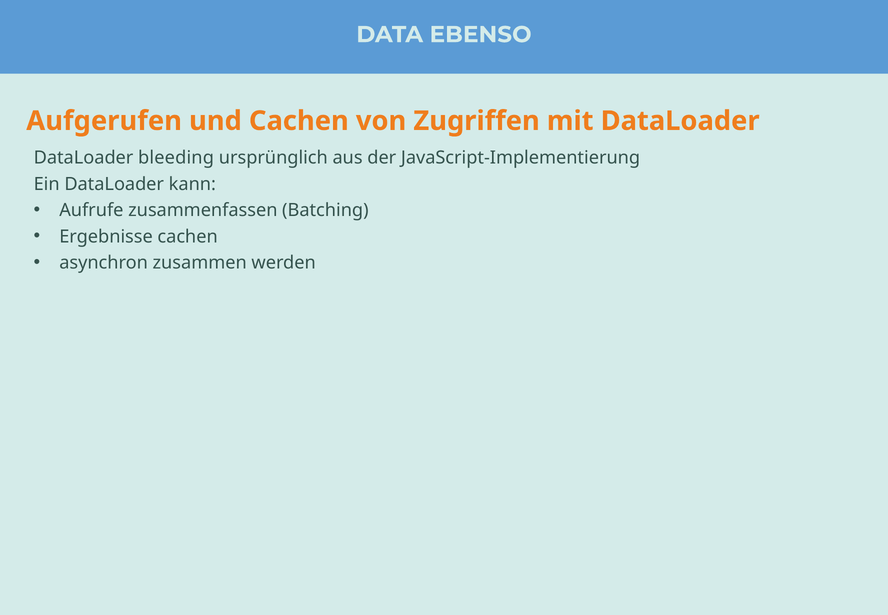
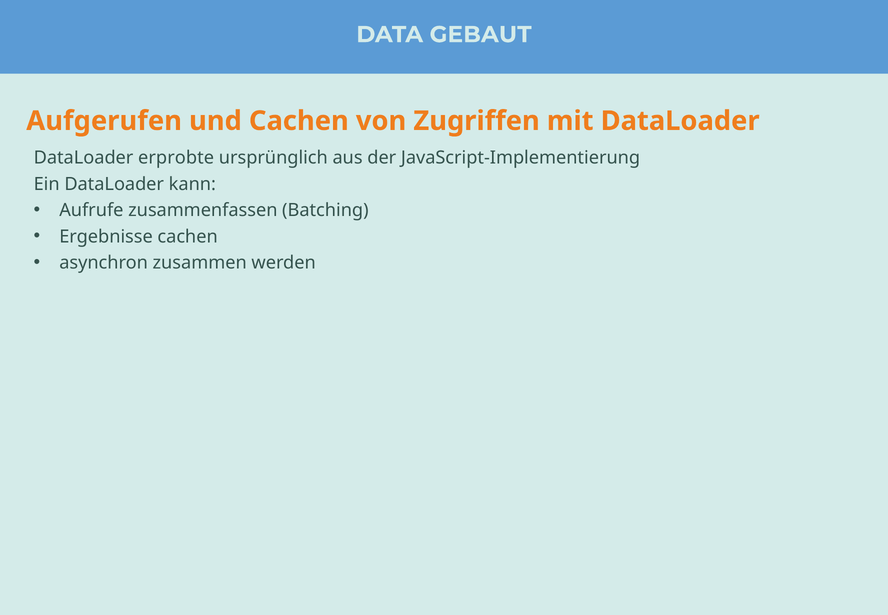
EBENSO: EBENSO -> GEBAUT
bleeding: bleeding -> erprobte
